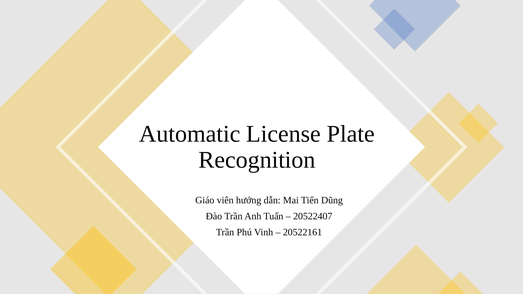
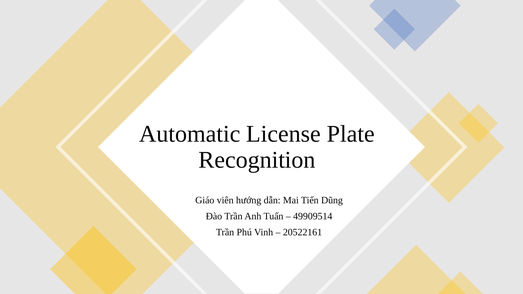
20522407: 20522407 -> 49909514
